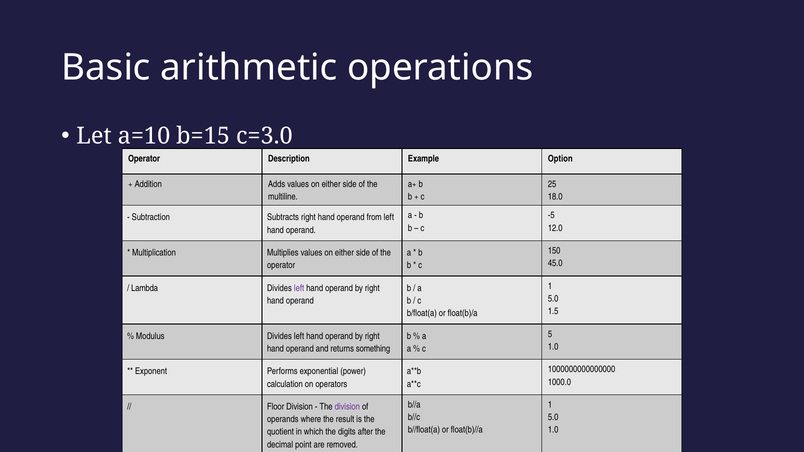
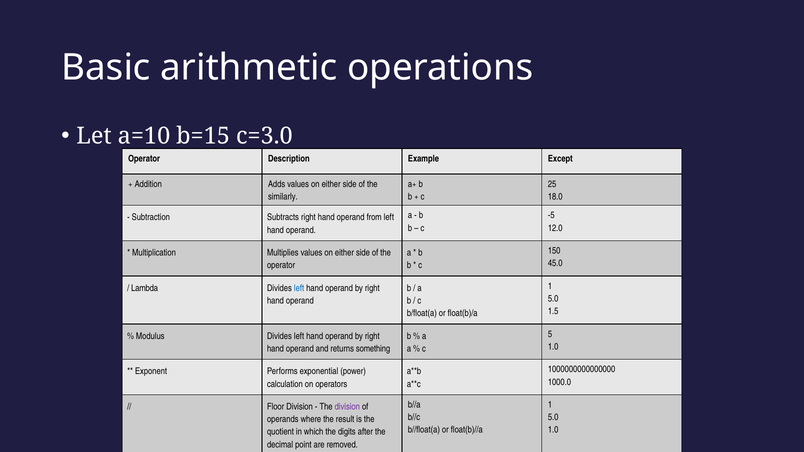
Option: Option -> Except
multiline: multiline -> similarly
left at (299, 288) colour: purple -> blue
